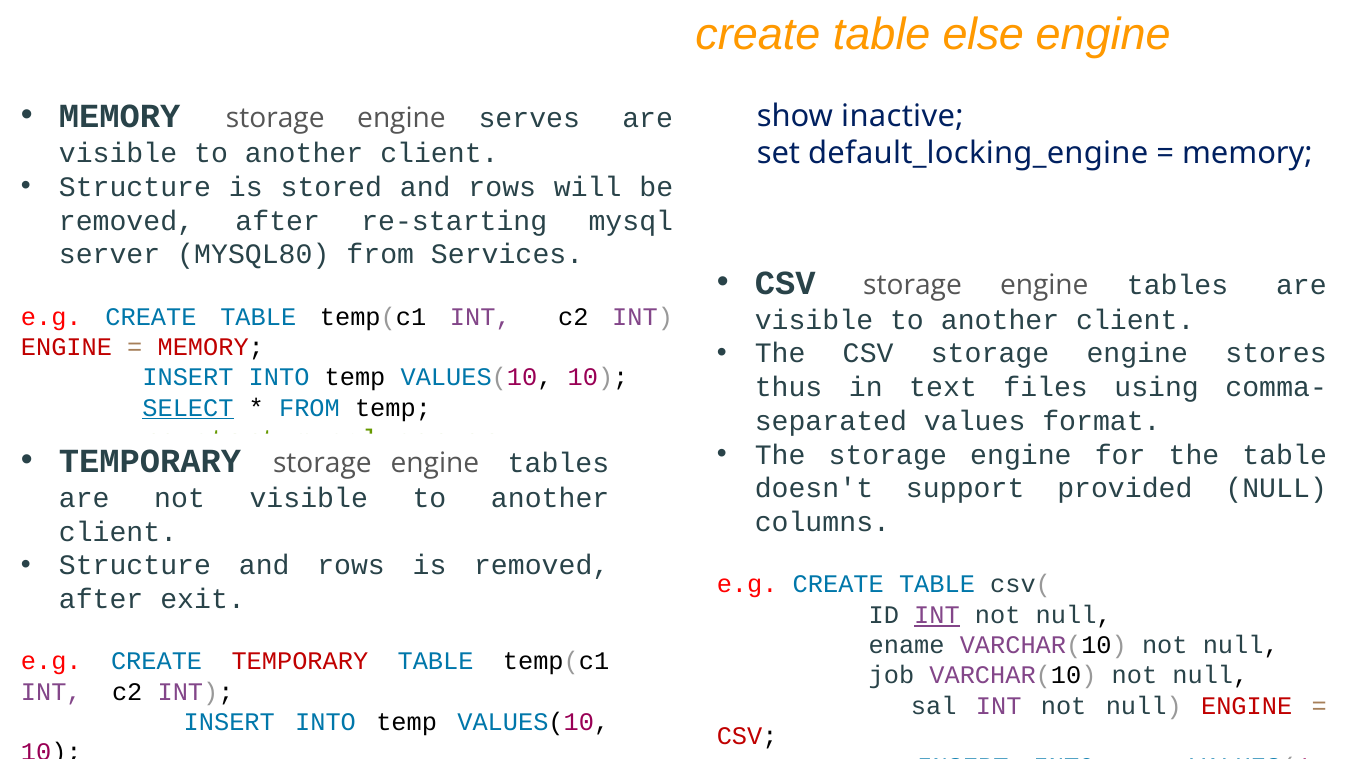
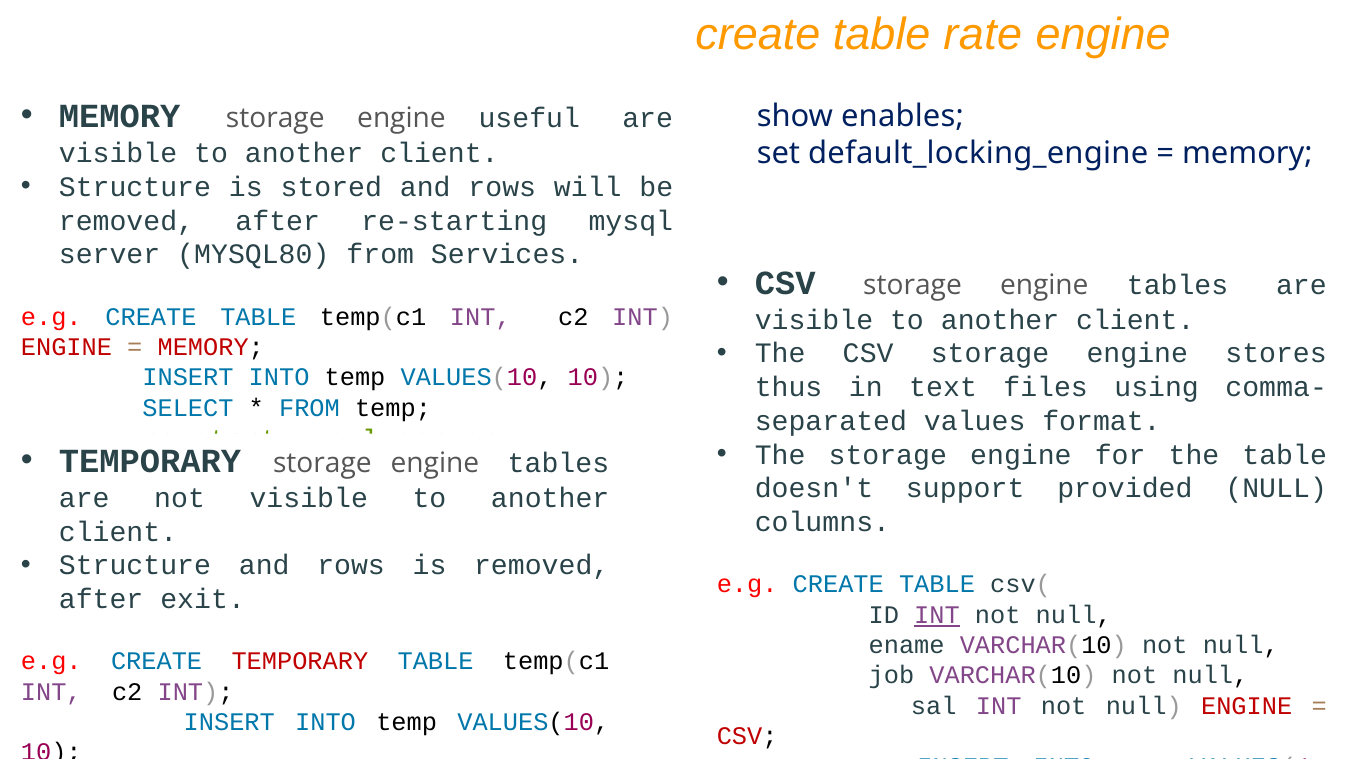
else: else -> rate
serves: serves -> useful
inactive: inactive -> enables
SELECT at (188, 408) underline: present -> none
